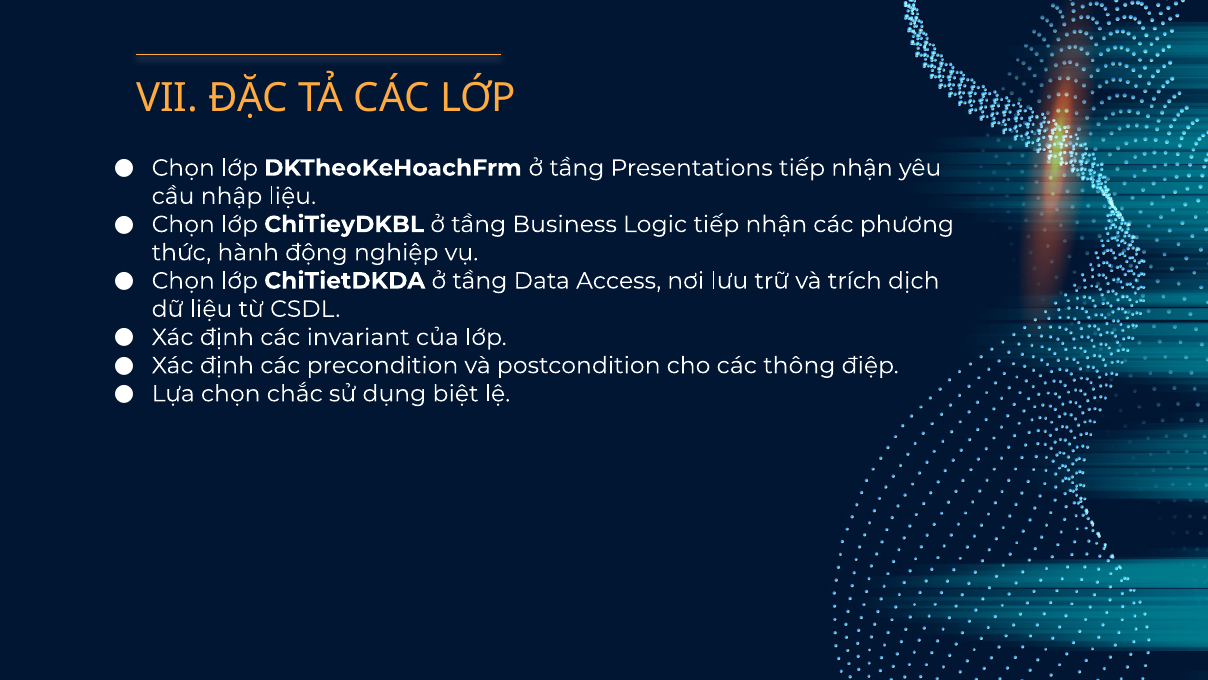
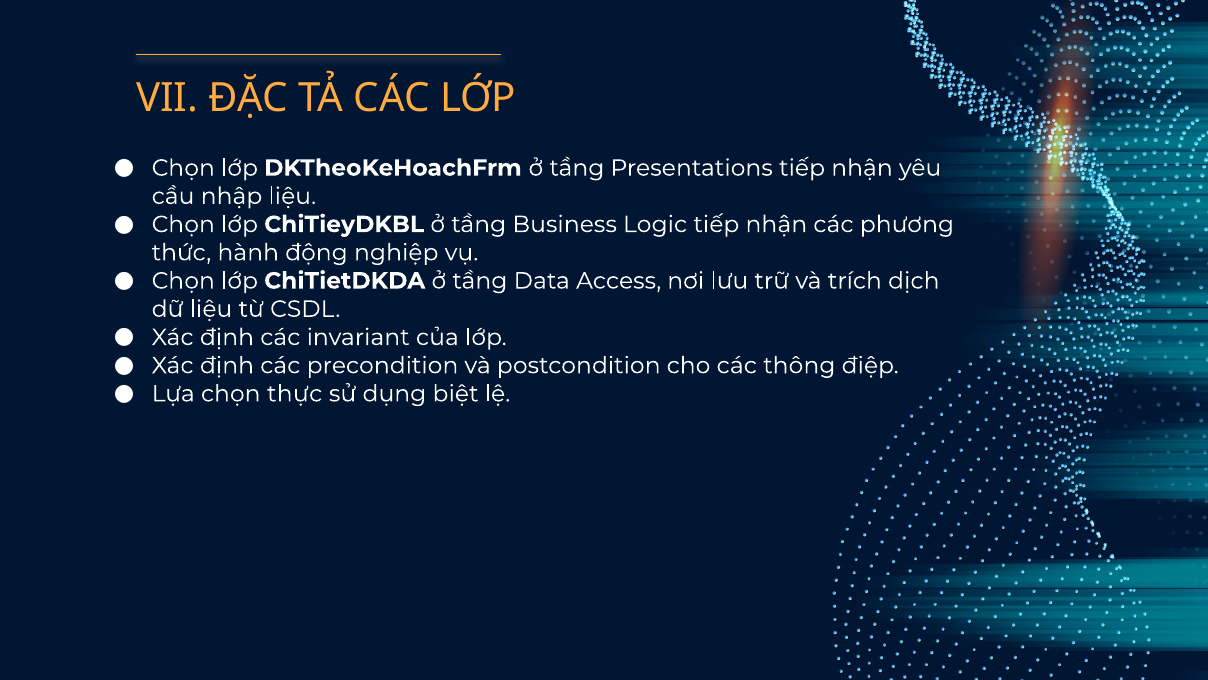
chắc: chắc -> thực
